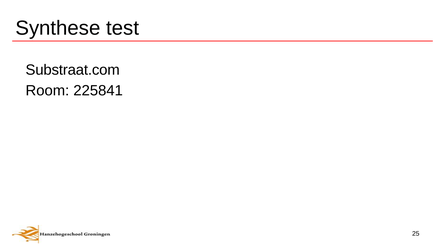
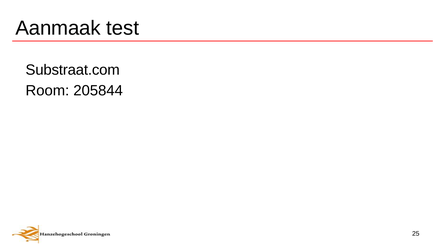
Synthese: Synthese -> Aanmaak
225841: 225841 -> 205844
